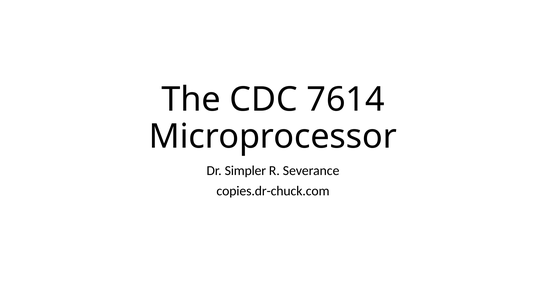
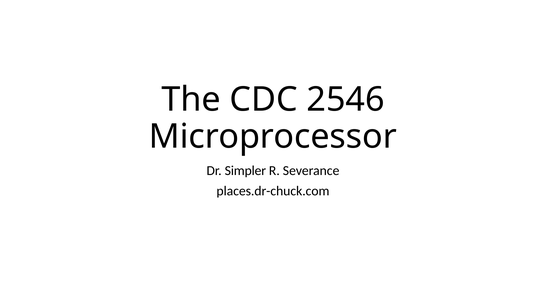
7614: 7614 -> 2546
copies.dr-chuck.com: copies.dr-chuck.com -> places.dr-chuck.com
